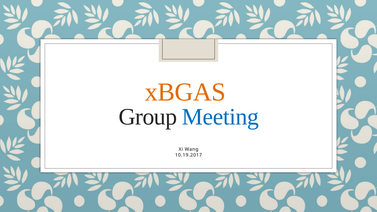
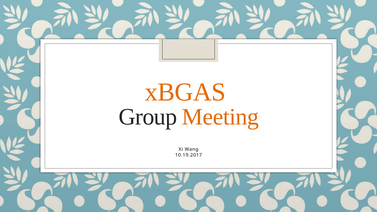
Meeting colour: blue -> orange
